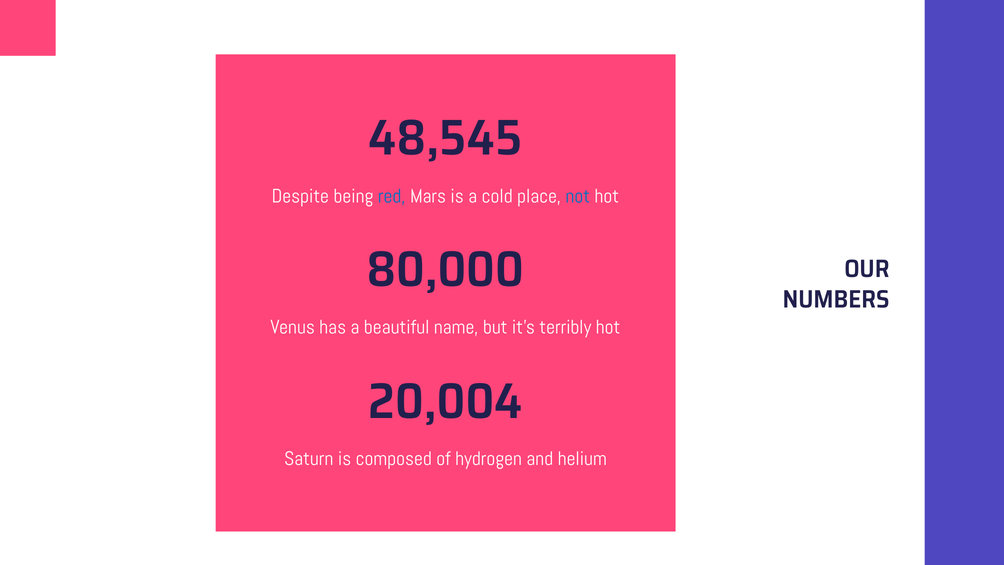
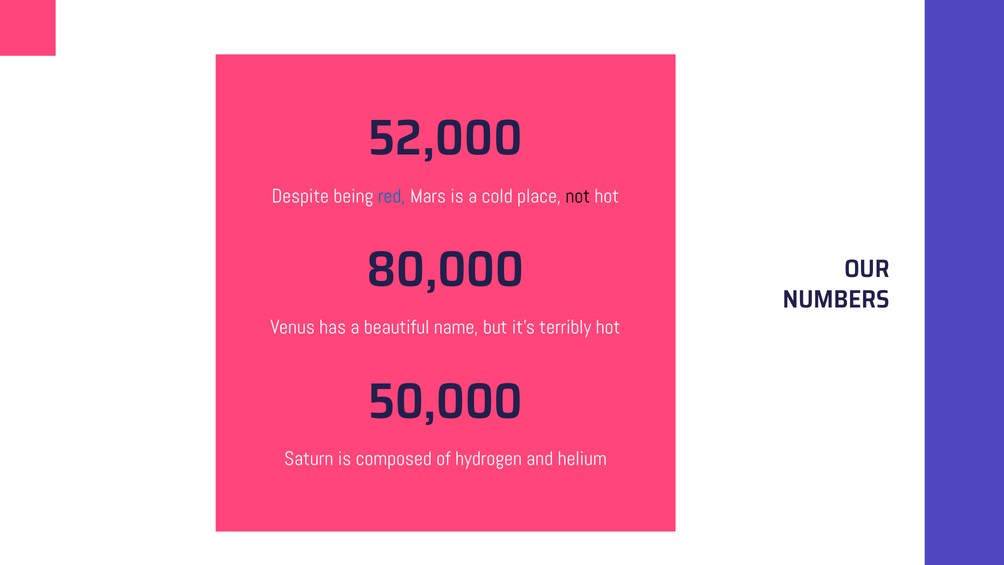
48,545: 48,545 -> 52,000
not colour: blue -> black
20,004: 20,004 -> 50,000
